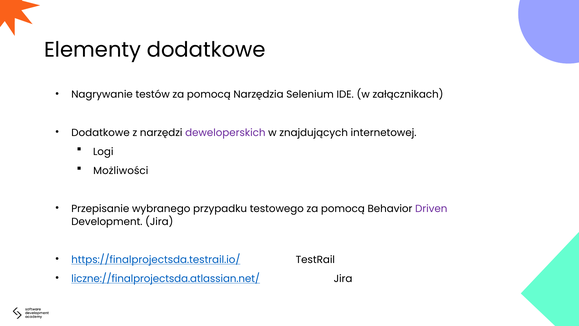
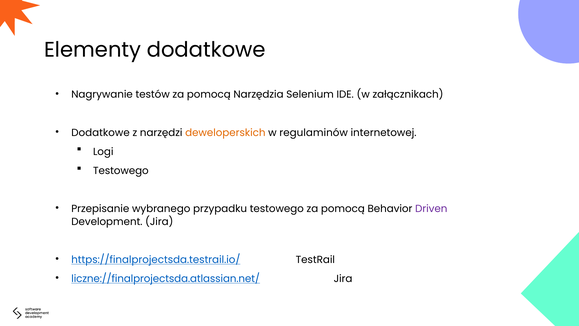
deweloperskich colour: purple -> orange
znajdujących: znajdujących -> regulaminów
Możliwości at (121, 171): Możliwości -> Testowego
